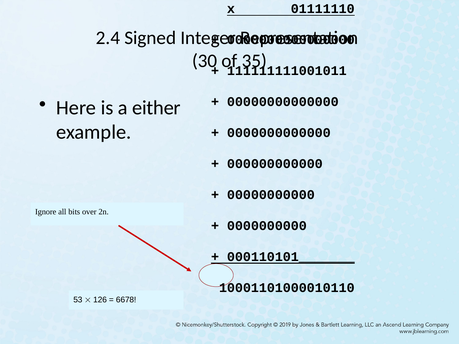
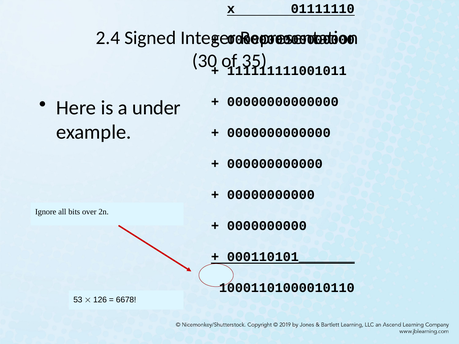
either: either -> under
